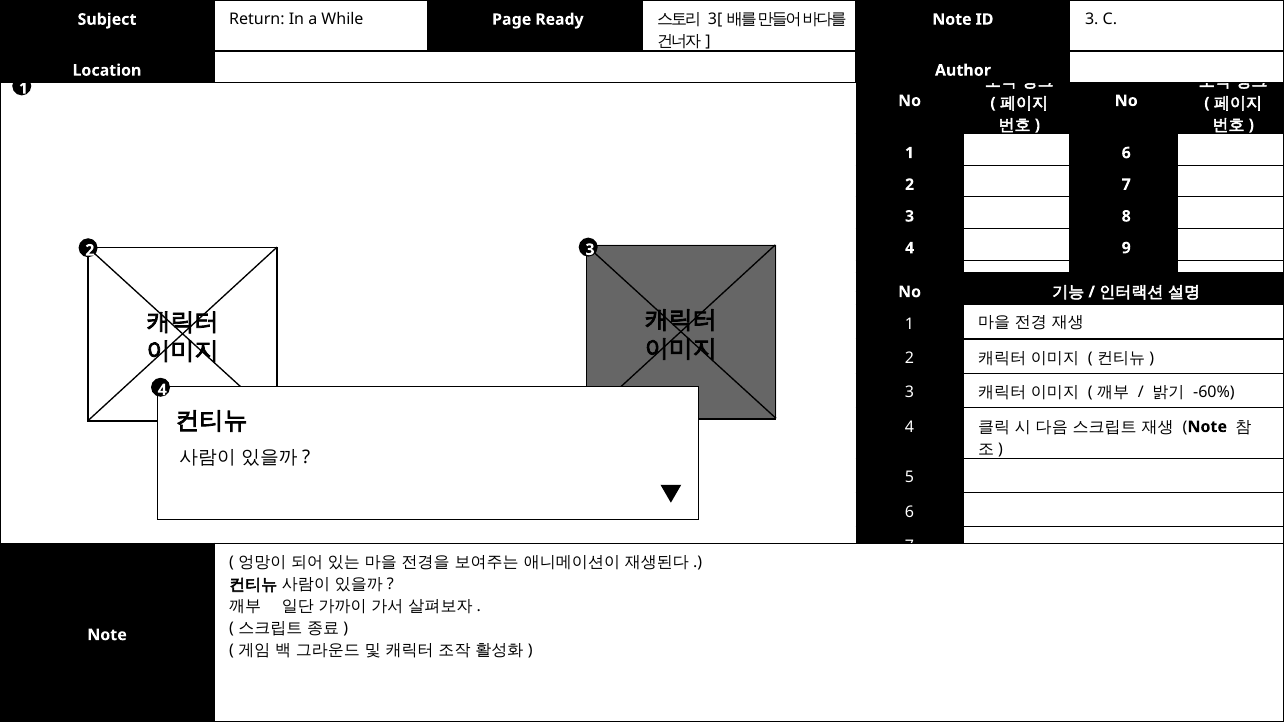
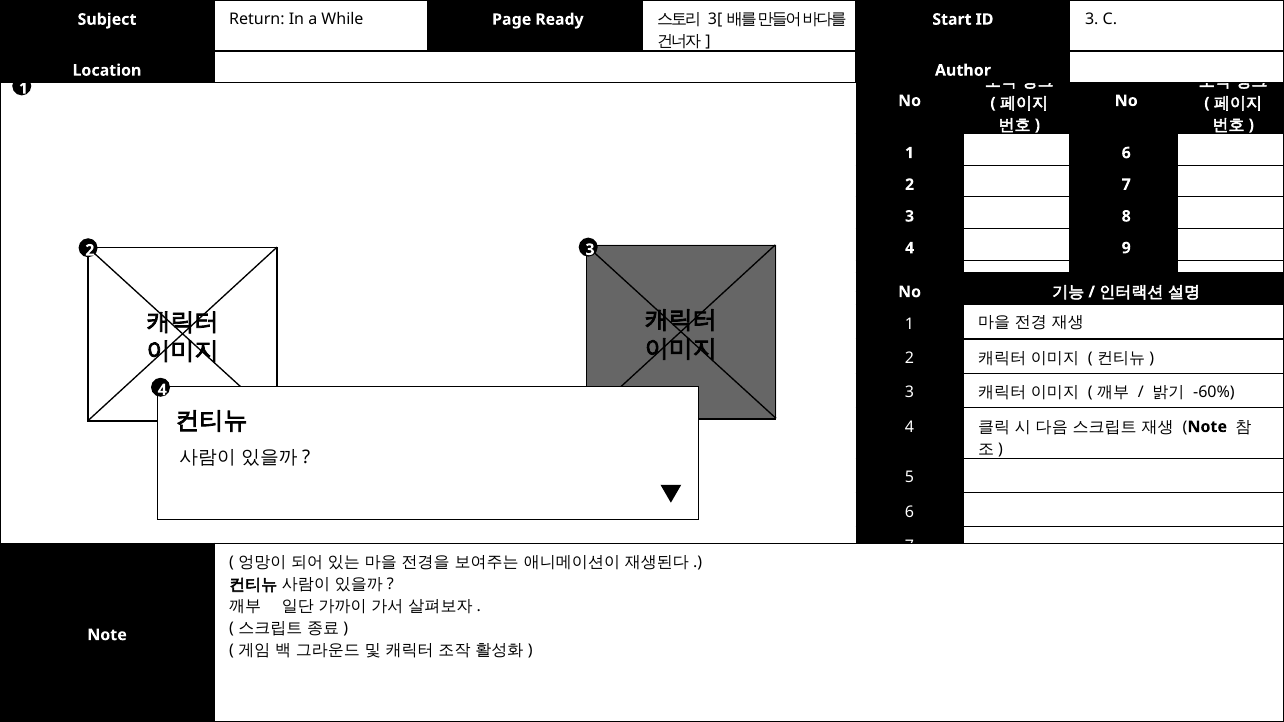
Note at (952, 19): Note -> Start
